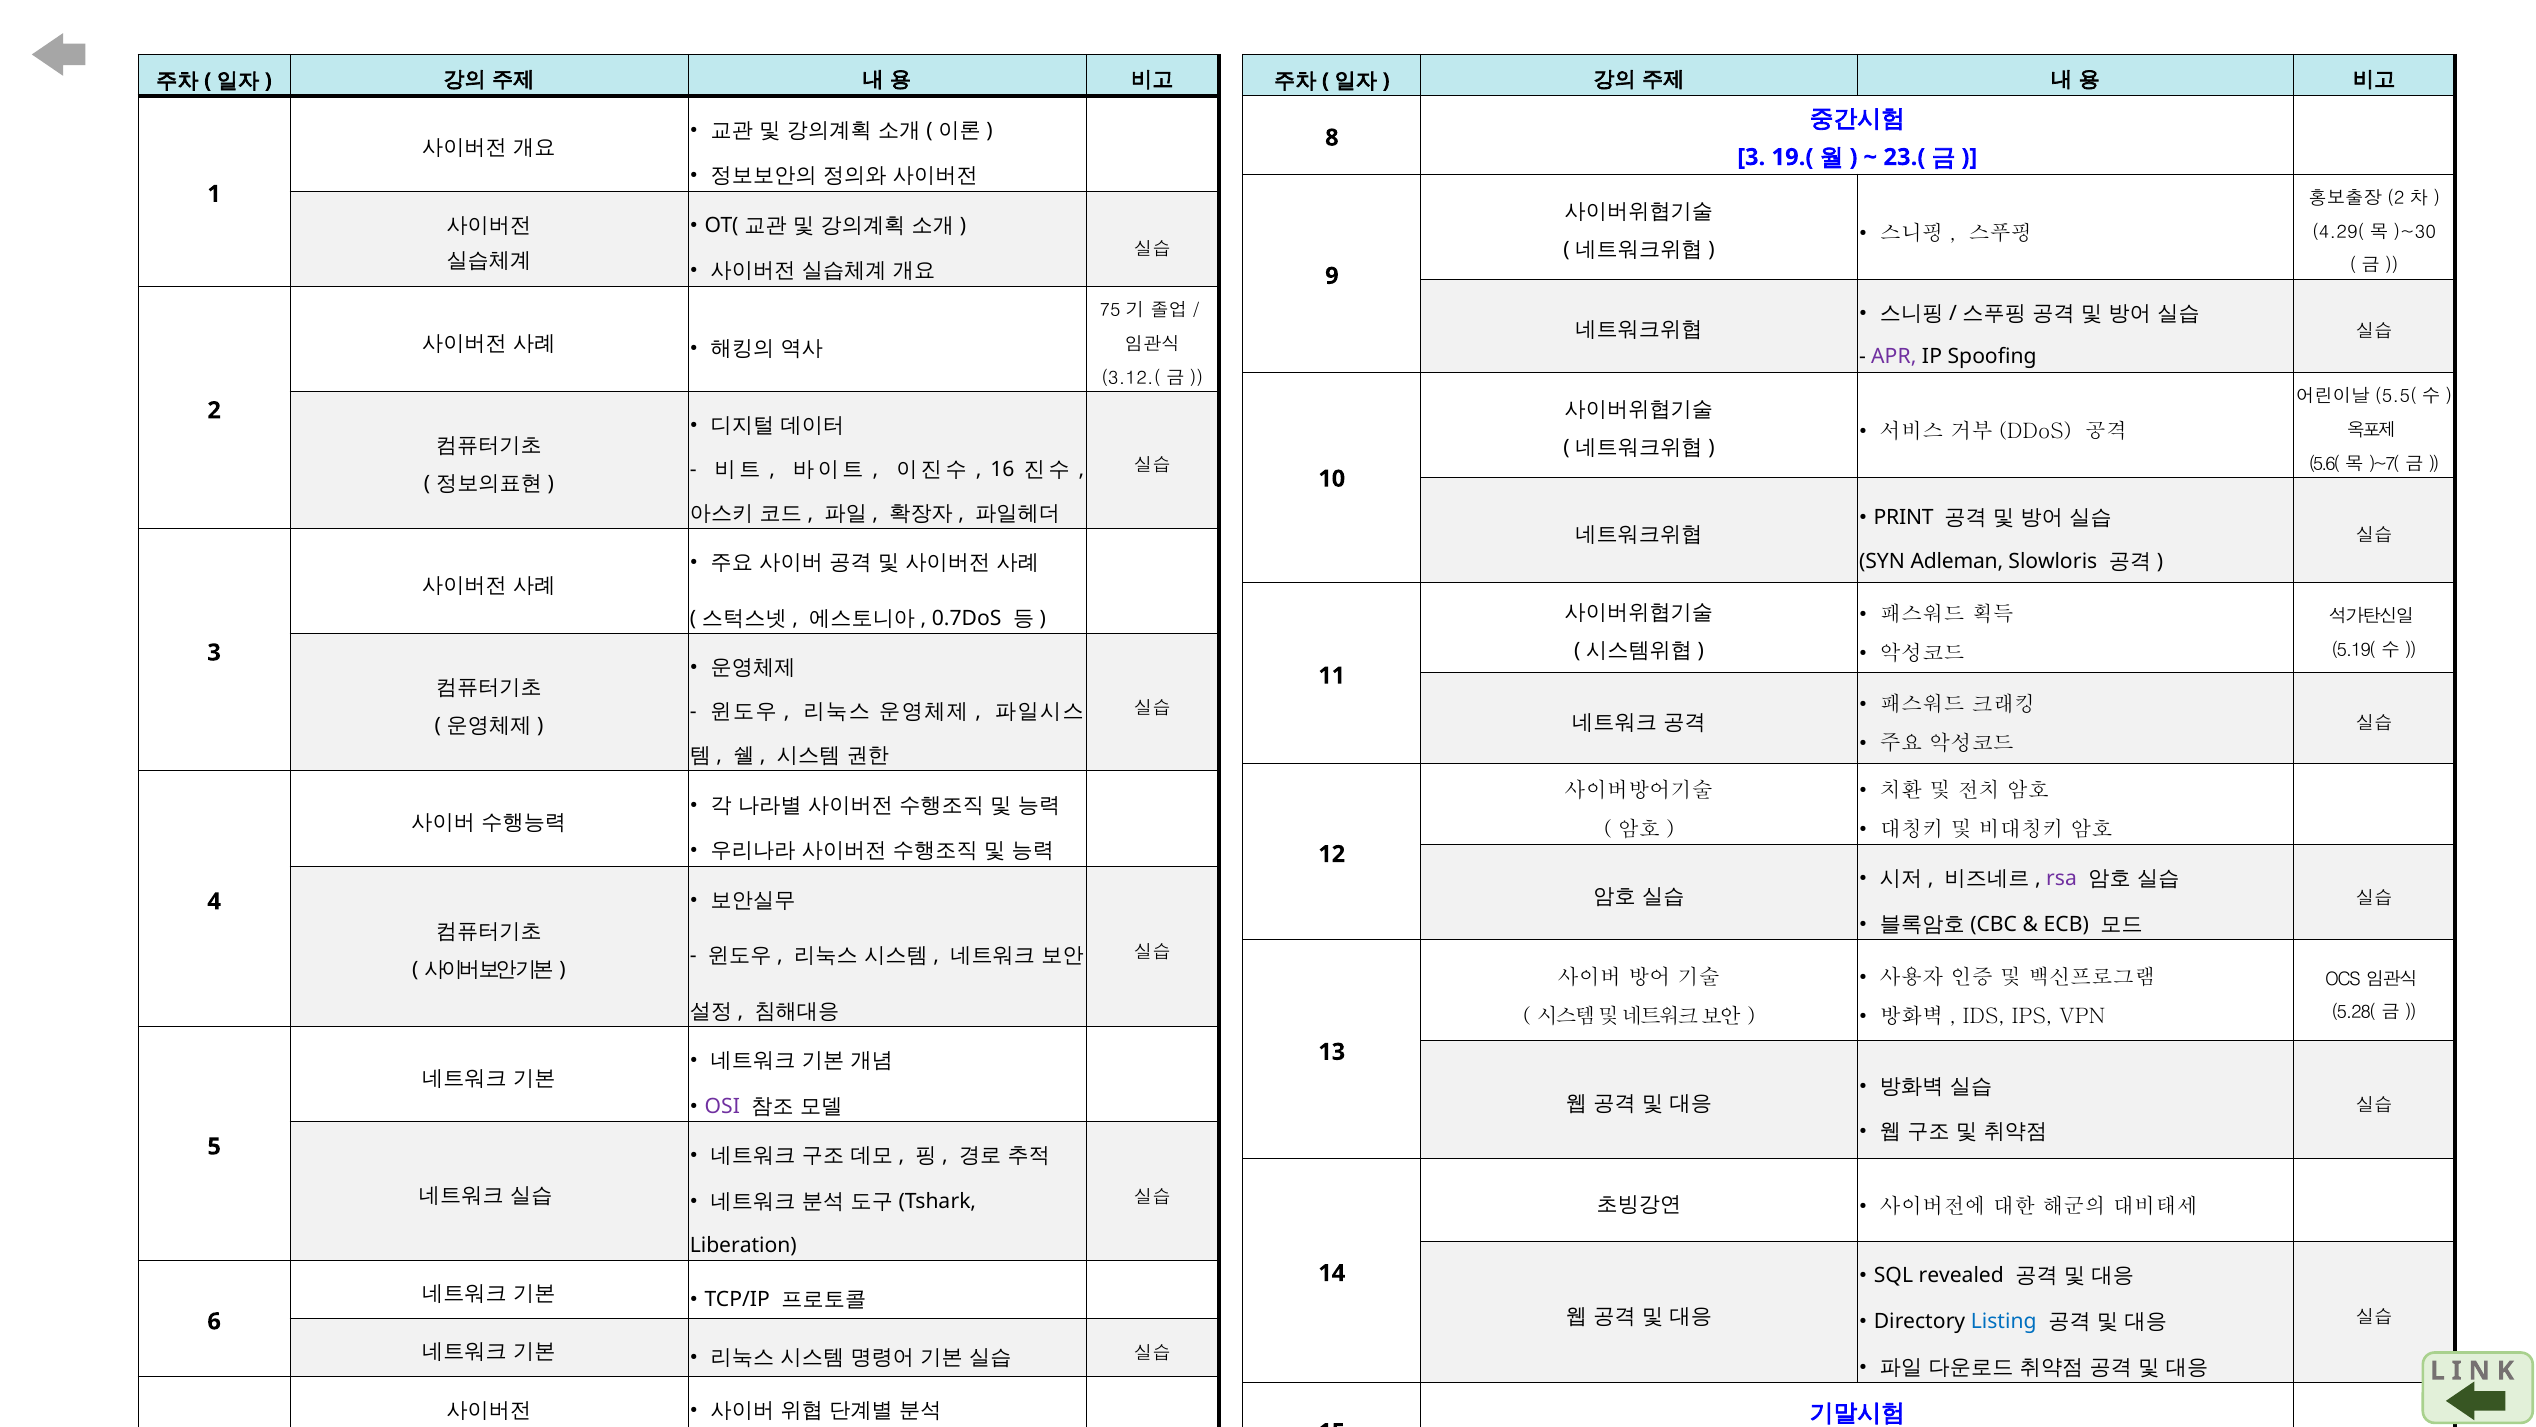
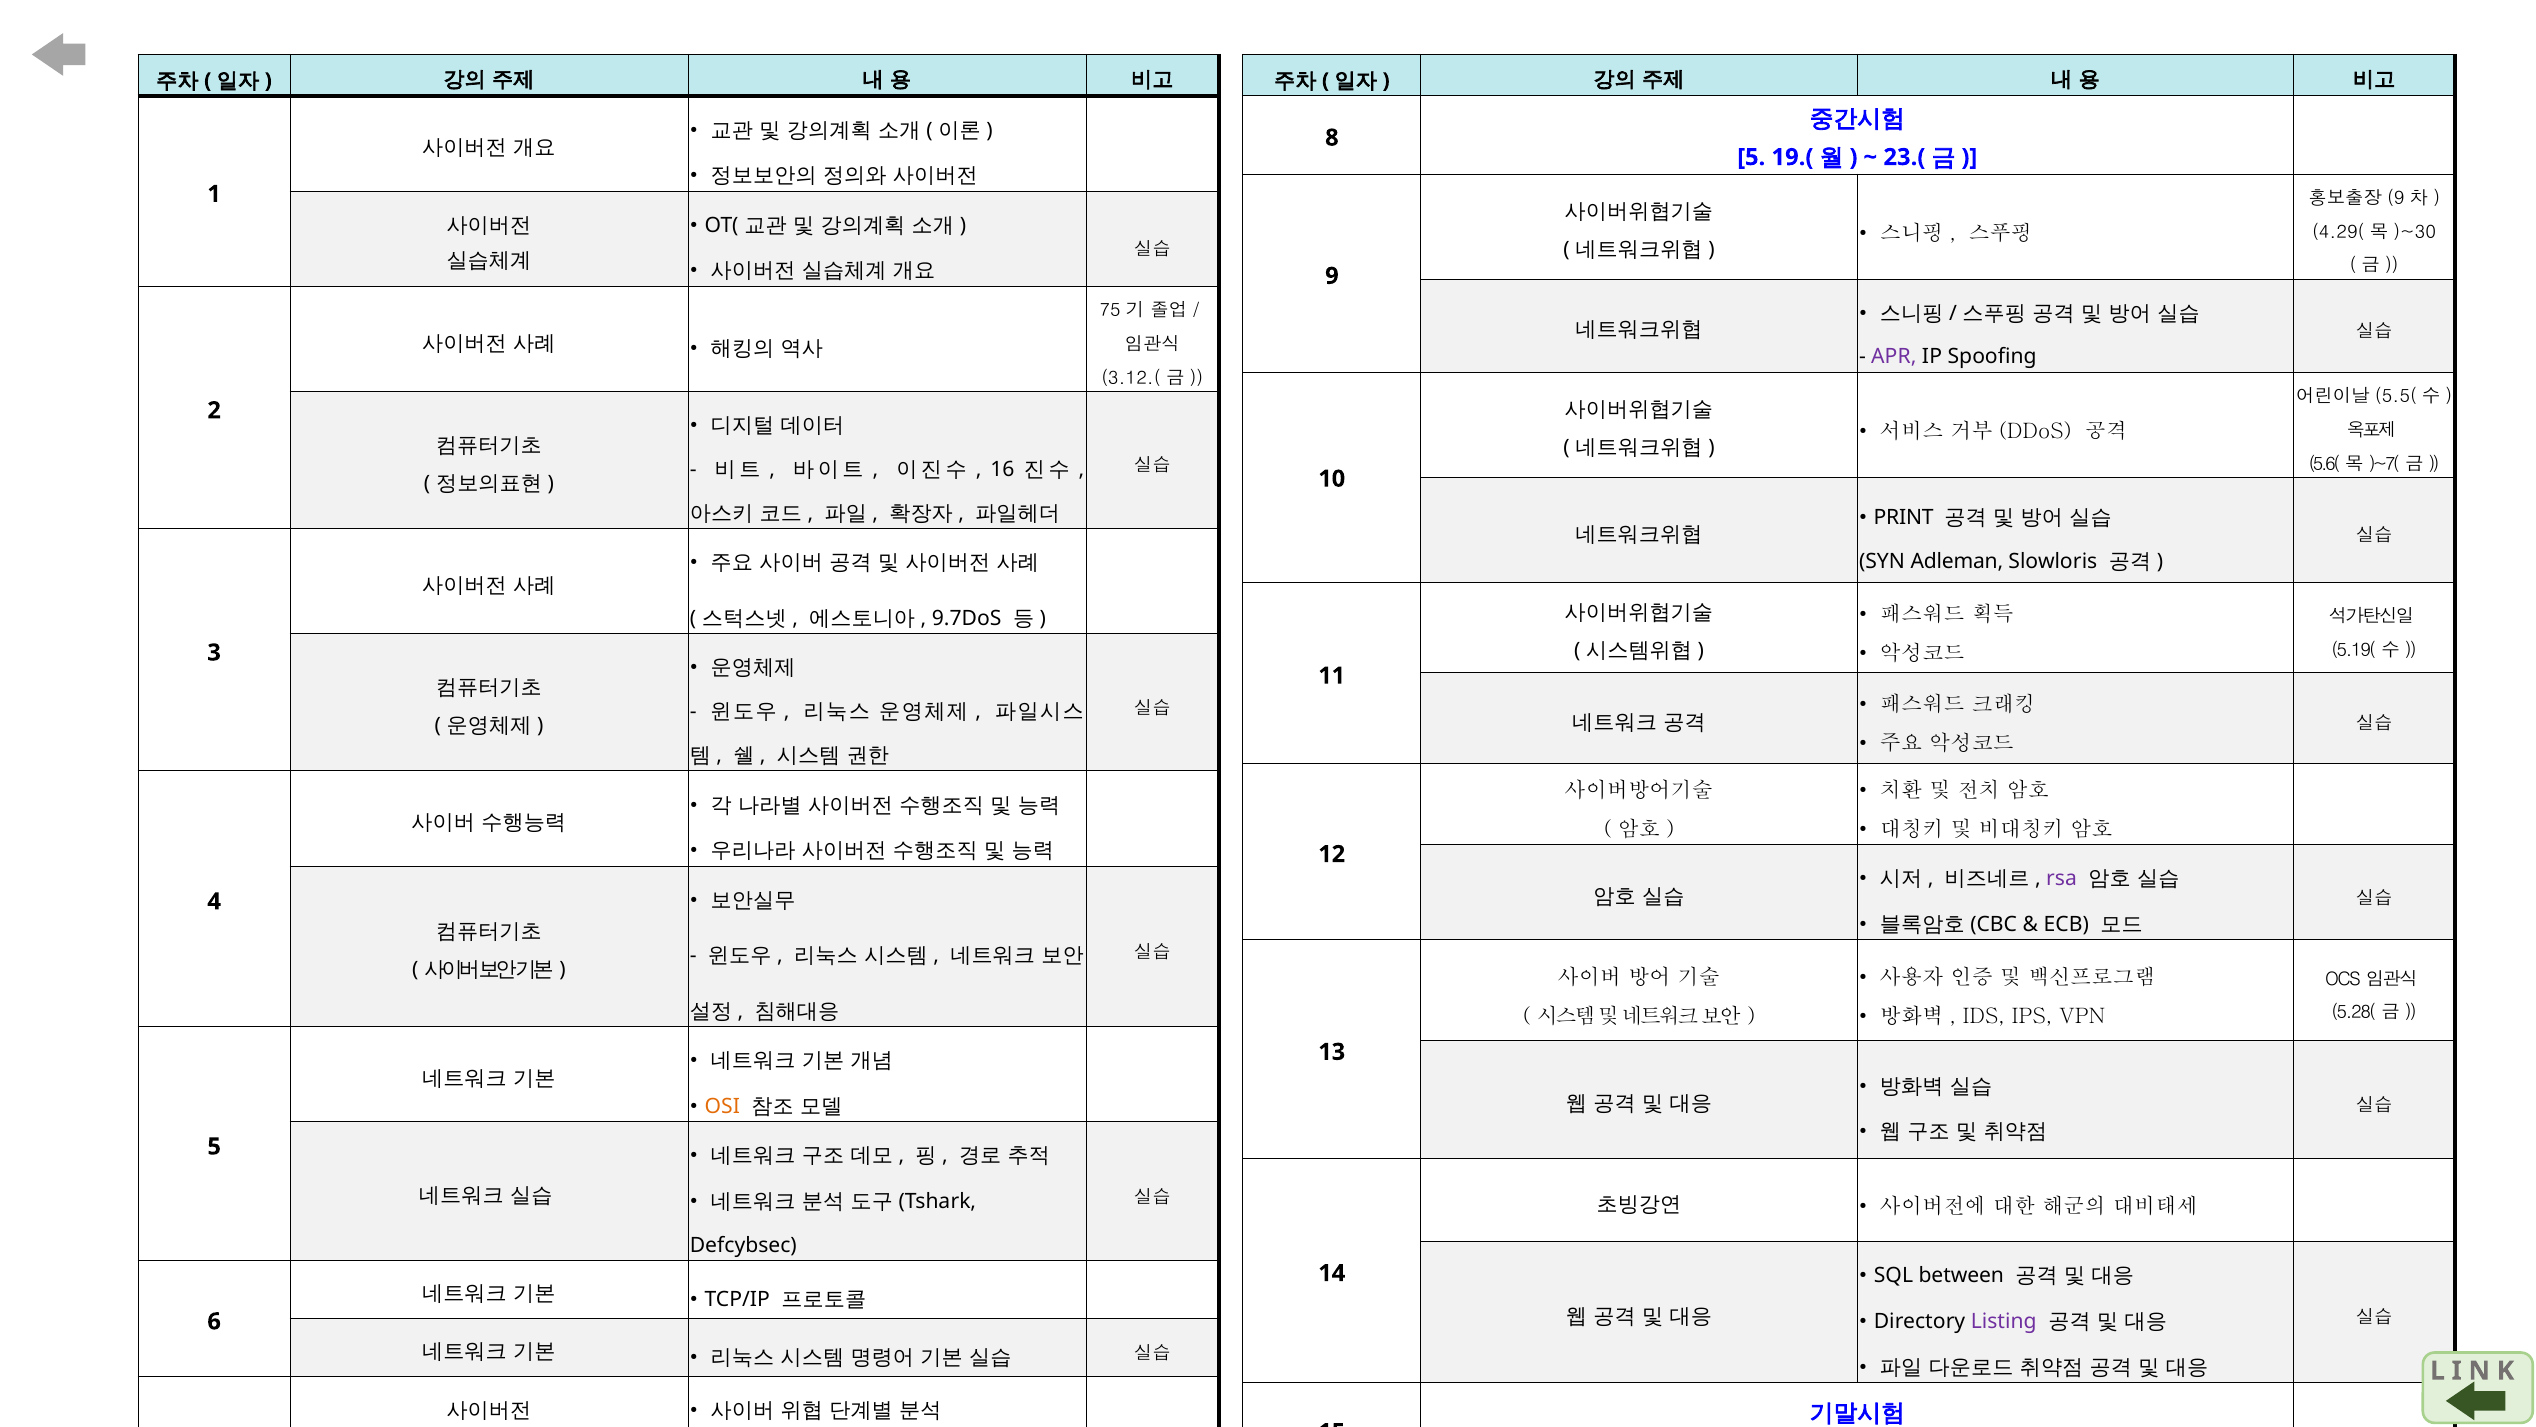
3 at (1751, 157): 3 -> 5
2 at (2396, 198): 2 -> 9
0.7DoS: 0.7DoS -> 9.7DoS
OSI colour: purple -> orange
Liberation: Liberation -> Defcybsec
revealed: revealed -> between
Listing colour: blue -> purple
